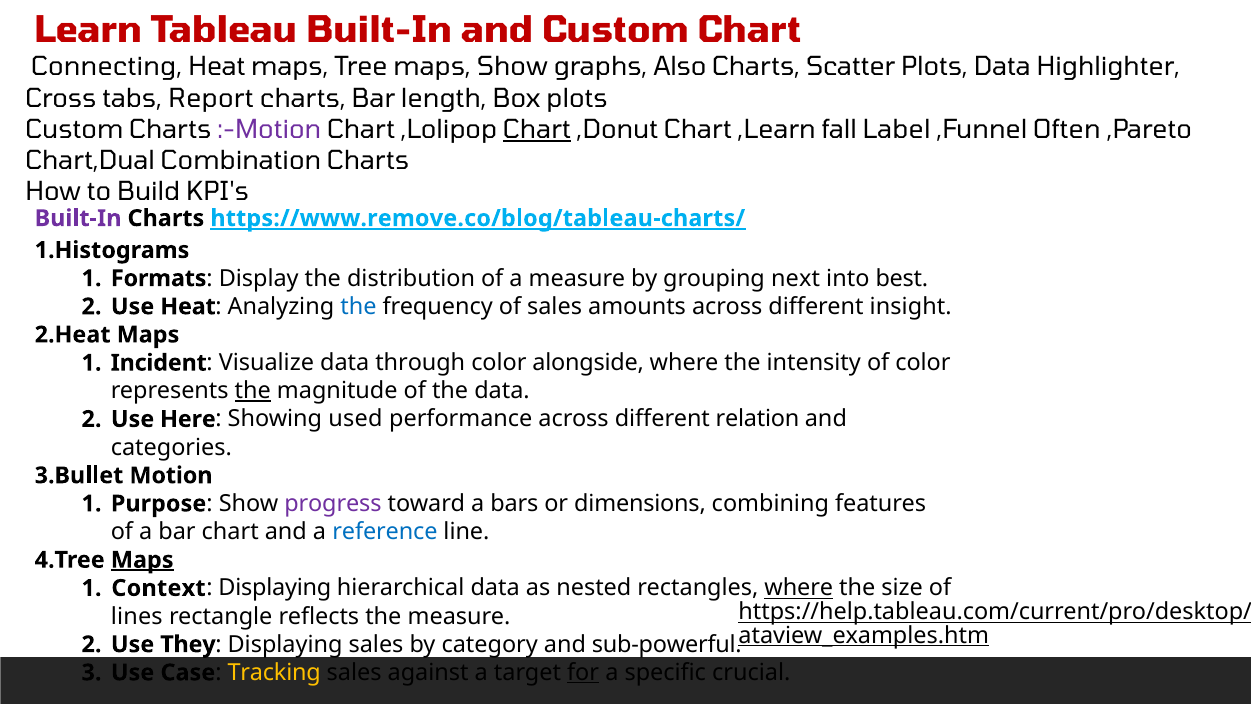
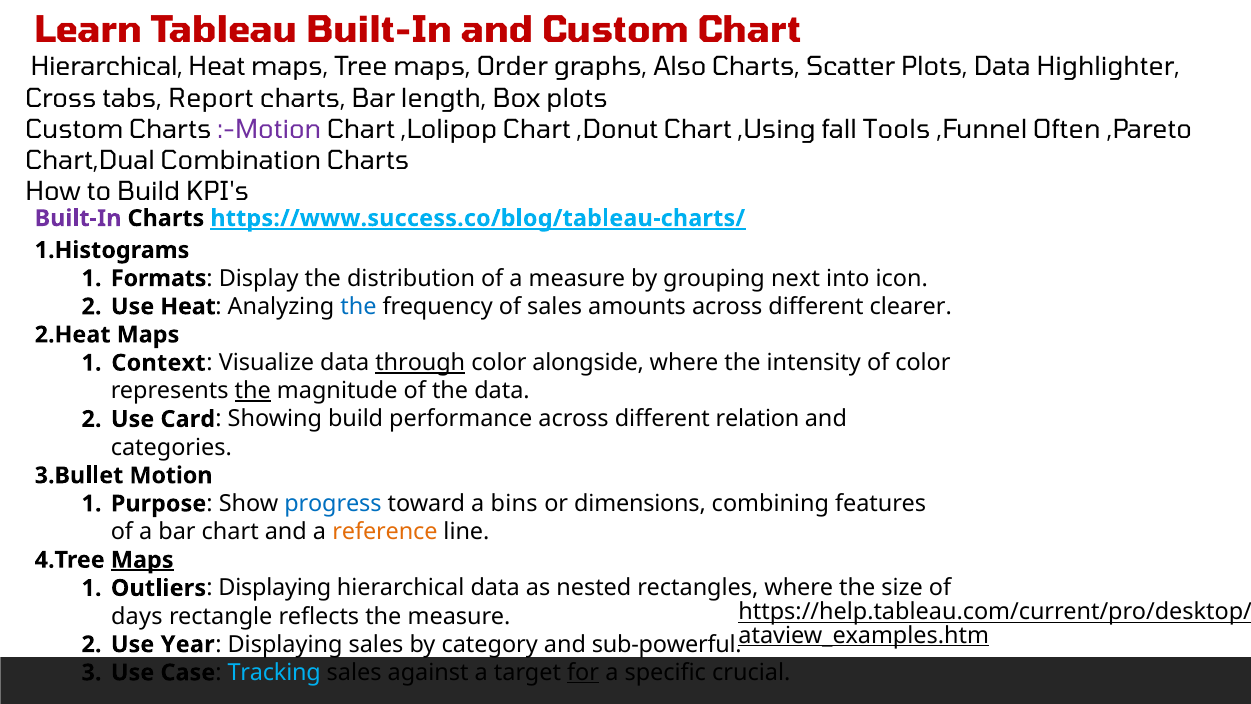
Connecting at (107, 67): Connecting -> Hierarchical
maps Show: Show -> Order
Chart at (537, 130) underline: present -> none
,Learn: ,Learn -> ,Using
Label: Label -> Tools
https://www.remove.co/blog/tableau-charts/: https://www.remove.co/blog/tableau-charts/ -> https://www.success.co/blog/tableau-charts/
best: best -> icon
insight: insight -> clearer
Incident: Incident -> Context
through underline: none -> present
Here: Here -> Card
Showing used: used -> build
progress colour: purple -> blue
bars: bars -> bins
reference colour: blue -> orange
Context: Context -> Outliers
where at (799, 588) underline: present -> none
lines: lines -> days
They: They -> Year
Tracking colour: yellow -> light blue
